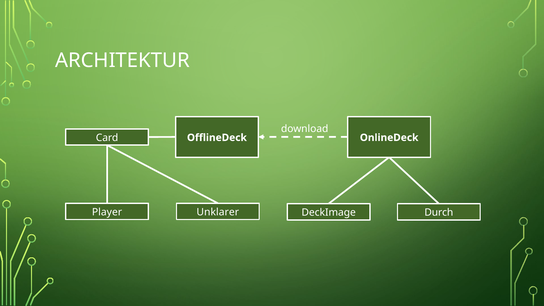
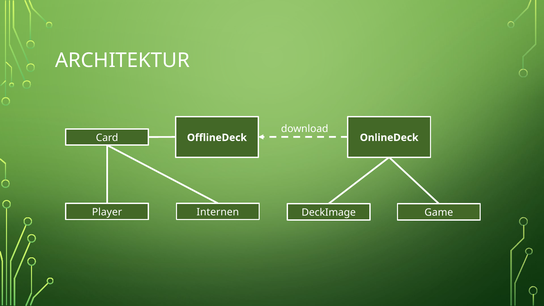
Unklarer: Unklarer -> Internen
Durch: Durch -> Game
